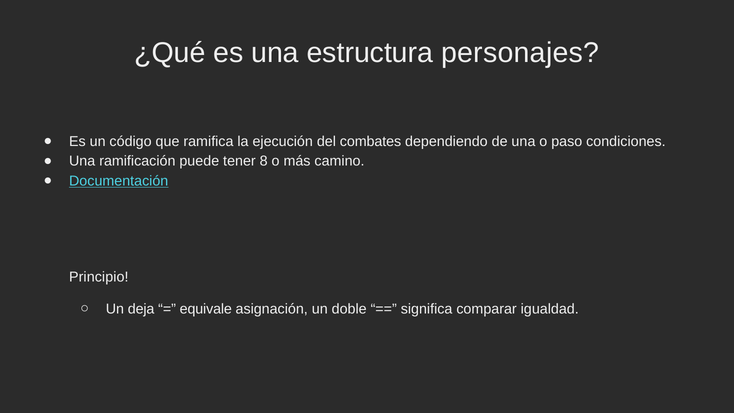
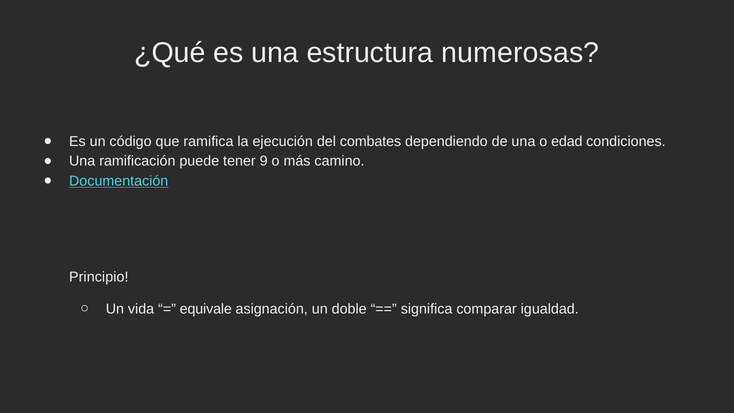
personajes: personajes -> numerosas
paso: paso -> edad
8: 8 -> 9
deja: deja -> vida
